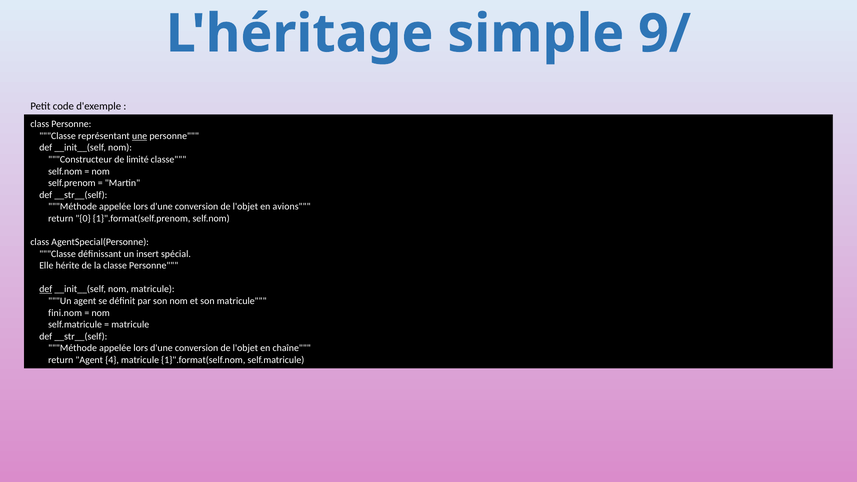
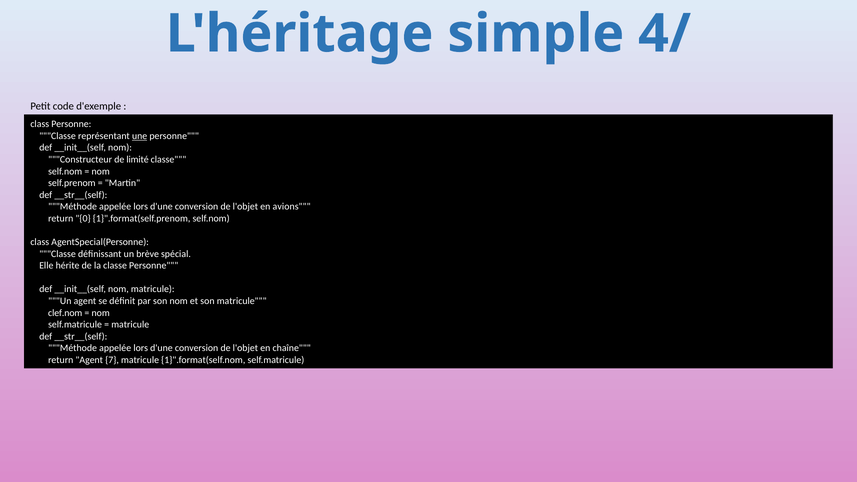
9/: 9/ -> 4/
insert: insert -> brève
def at (46, 289) underline: present -> none
fini.nom: fini.nom -> clef.nom
4: 4 -> 7
